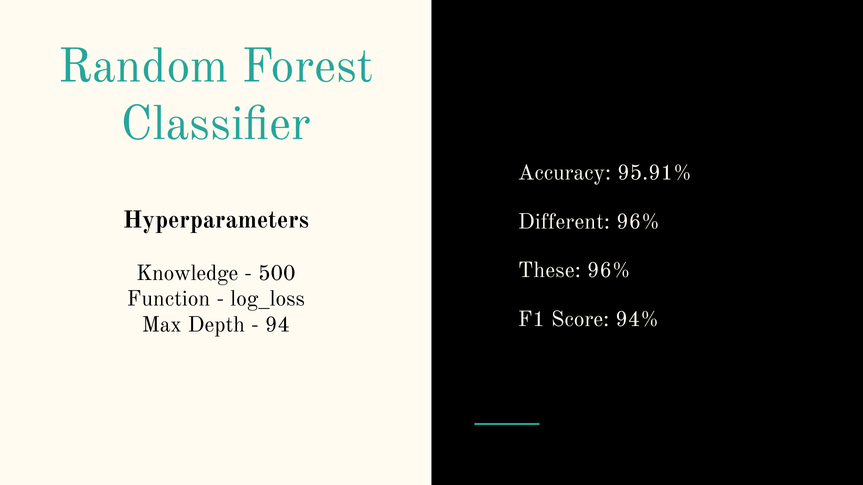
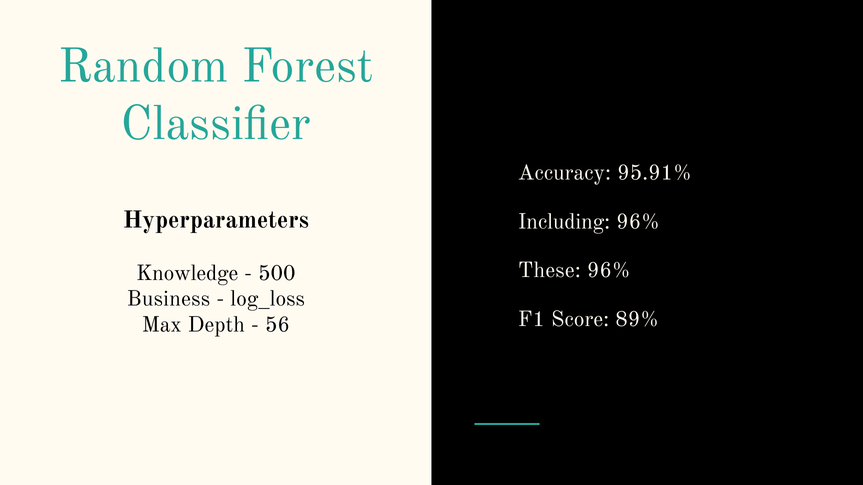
Different: Different -> Including
Function: Function -> Business
94%: 94% -> 89%
94: 94 -> 56
